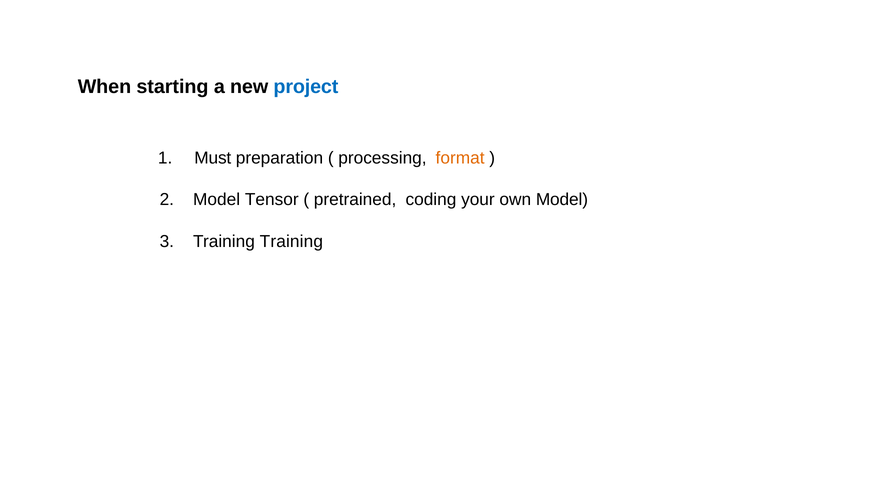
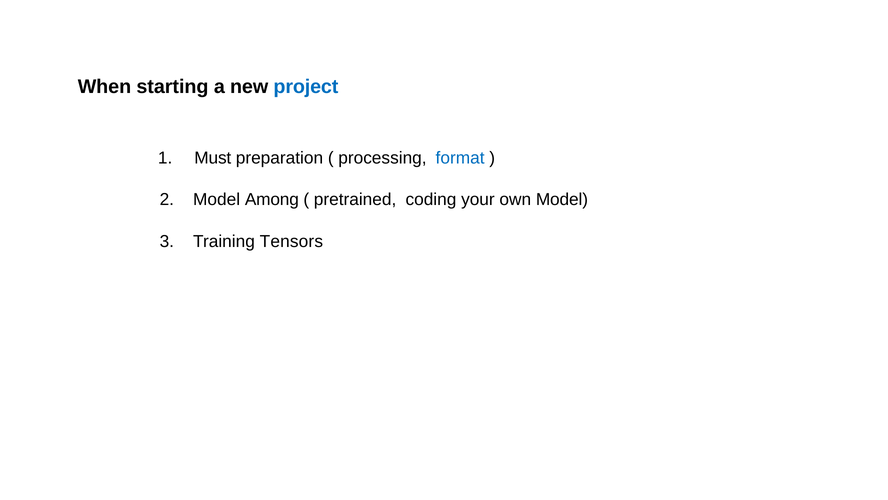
format colour: orange -> blue
Tensor: Tensor -> Among
Training Training: Training -> Tensors
